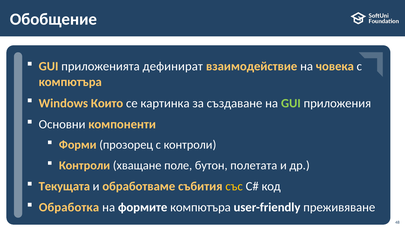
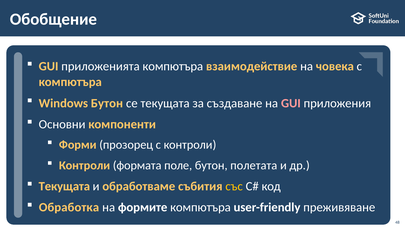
приложенията дефинират: дефинират -> компютъра
Windows Които: Които -> Бутон
се картинка: картинка -> текущата
GUI at (291, 103) colour: light green -> pink
хващане: хващане -> формата
